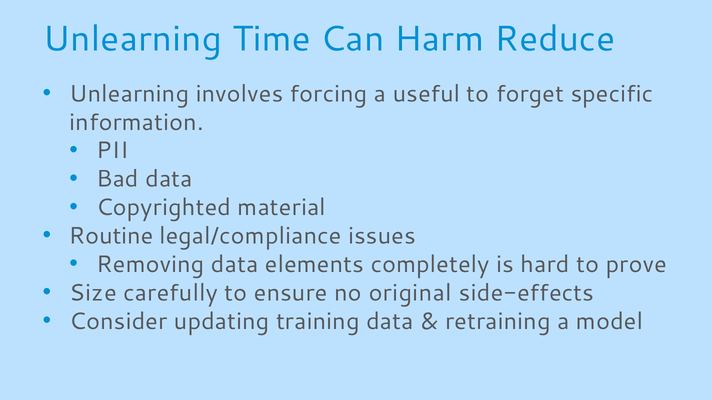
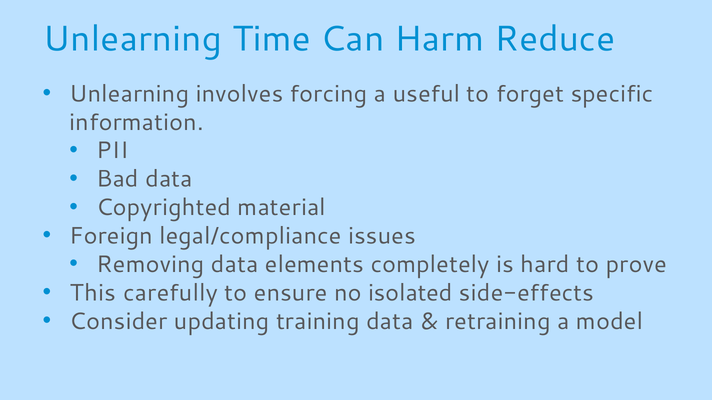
Routine: Routine -> Foreign
Size: Size -> This
original: original -> isolated
